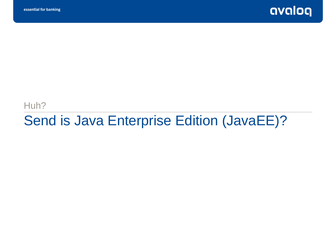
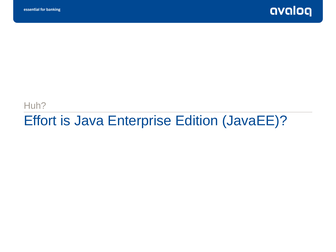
Send: Send -> Effort
